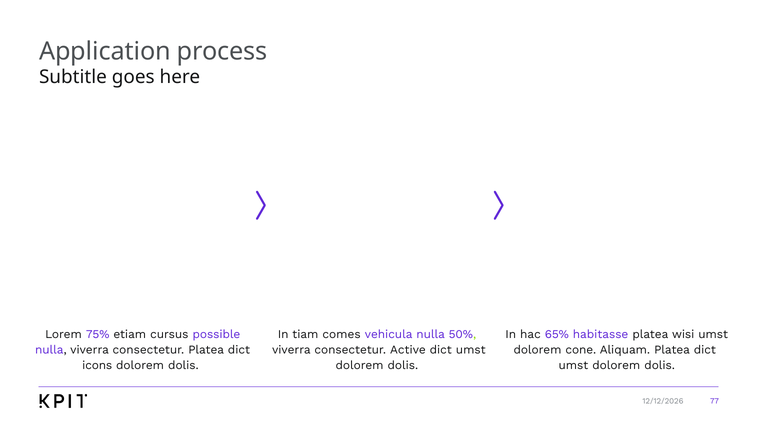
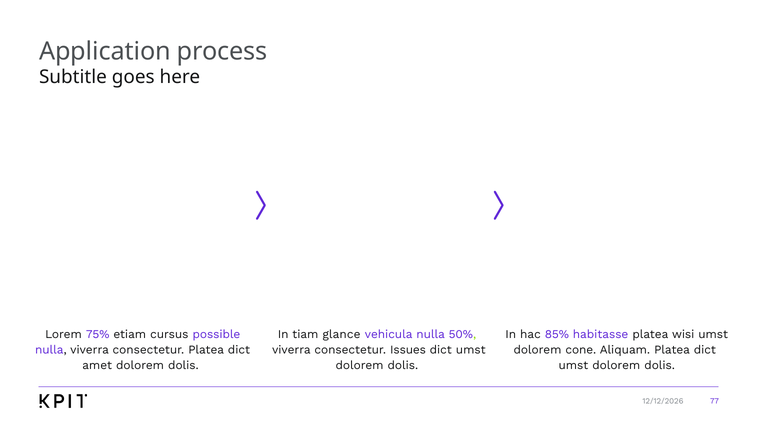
comes: comes -> glance
65%: 65% -> 85%
Active: Active -> Issues
icons: icons -> amet
